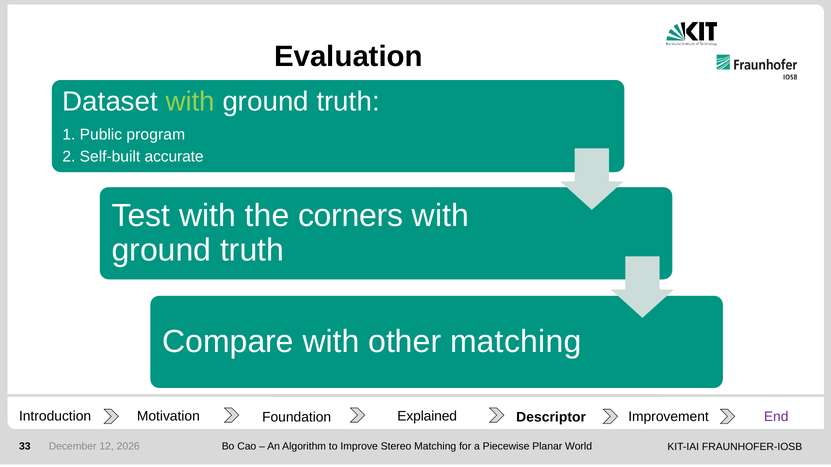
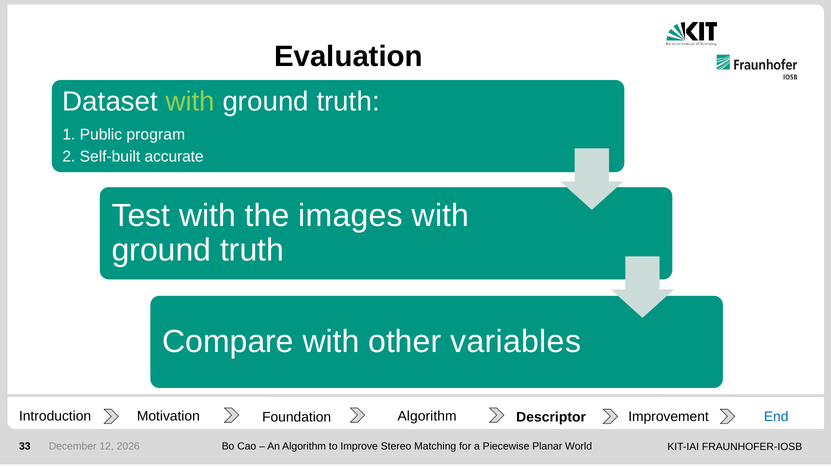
corners: corners -> images
other matching: matching -> variables
Introduction Explained: Explained -> Algorithm
End colour: purple -> blue
